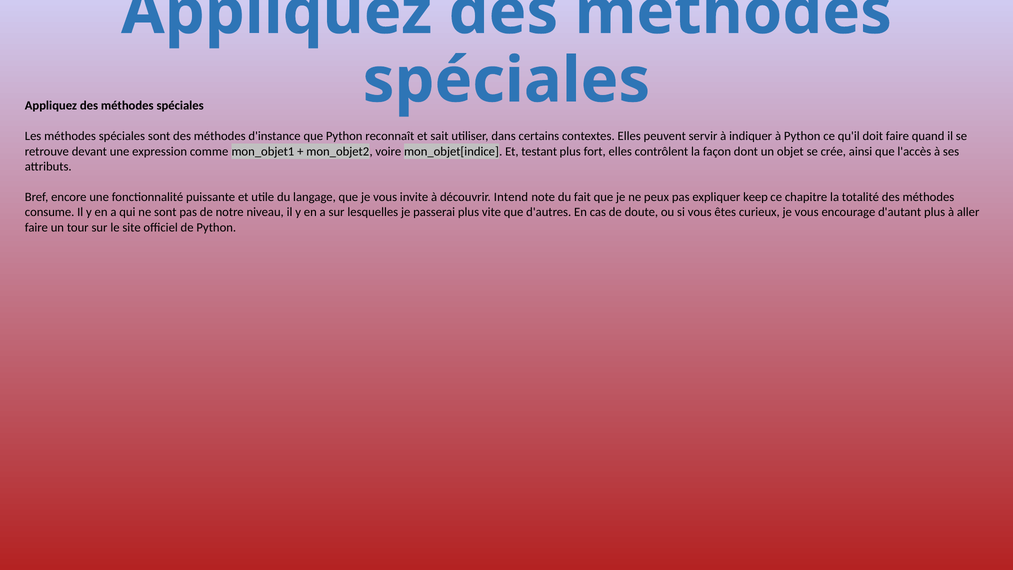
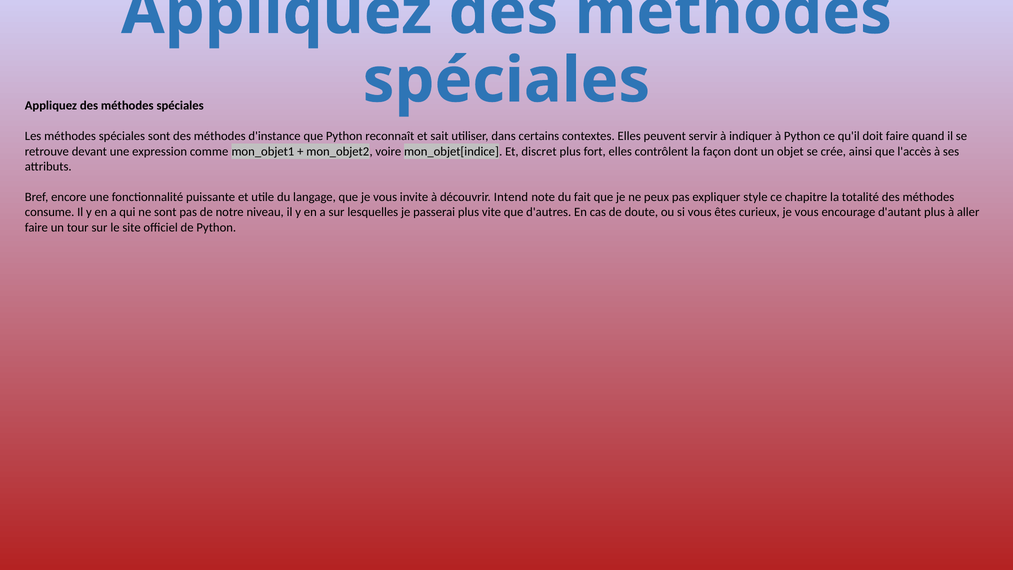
testant: testant -> discret
keep: keep -> style
